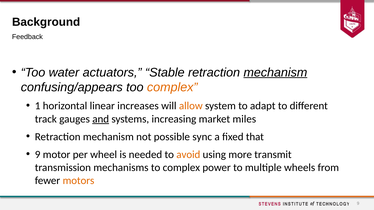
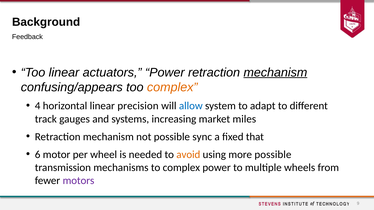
Too water: water -> linear
actuators Stable: Stable -> Power
1: 1 -> 4
increases: increases -> precision
allow colour: orange -> blue
and underline: present -> none
9 at (38, 155): 9 -> 6
more transmit: transmit -> possible
motors colour: orange -> purple
